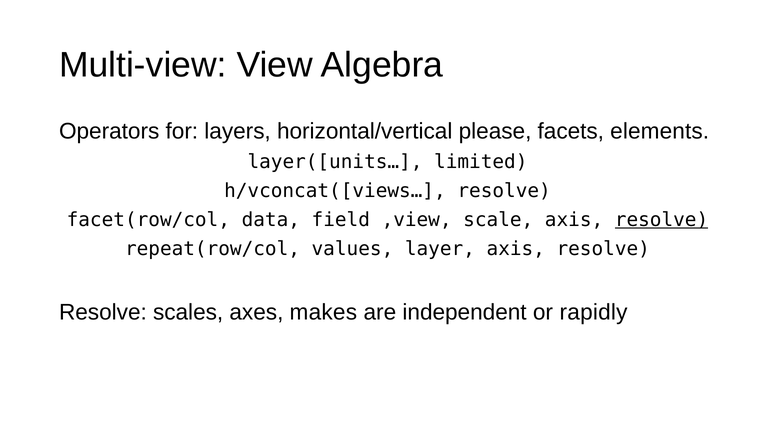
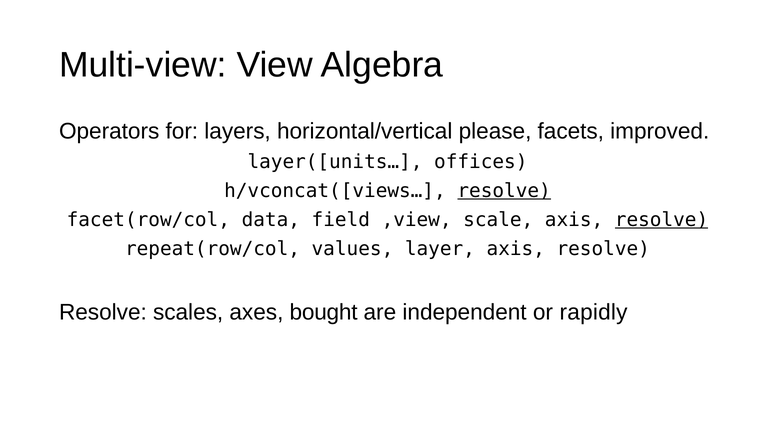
elements: elements -> improved
limited: limited -> offices
resolve at (504, 191) underline: none -> present
makes: makes -> bought
